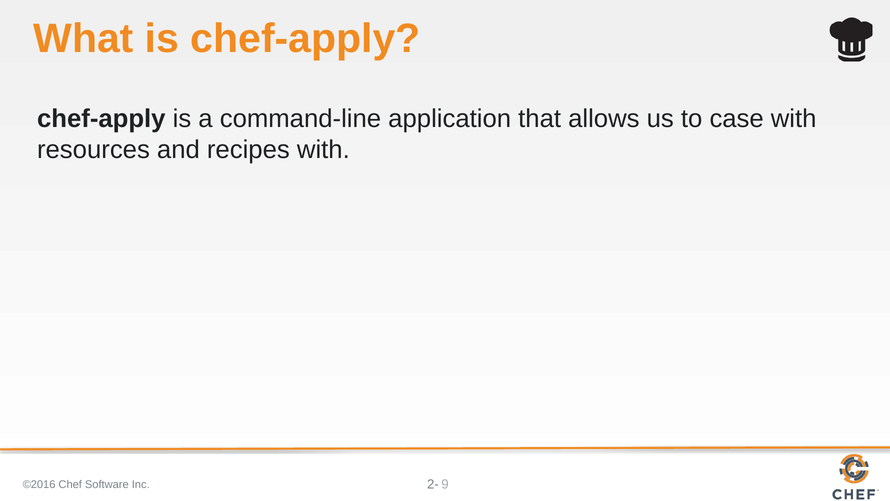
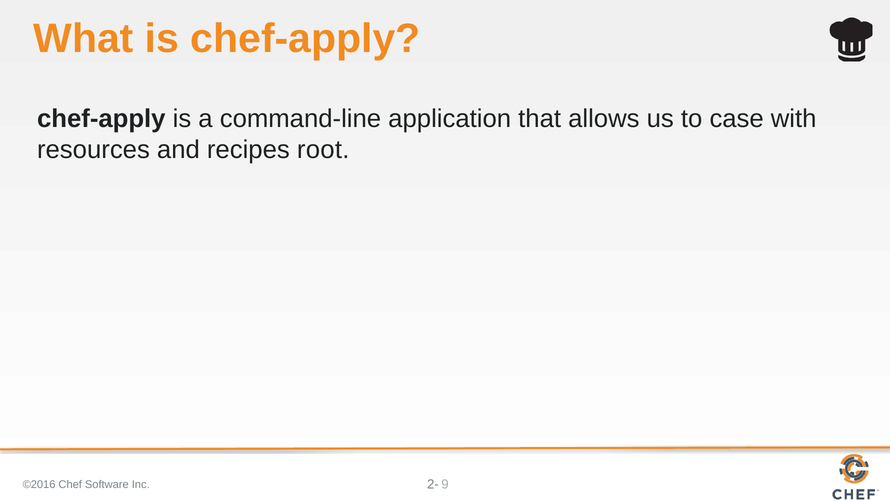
recipes with: with -> root
